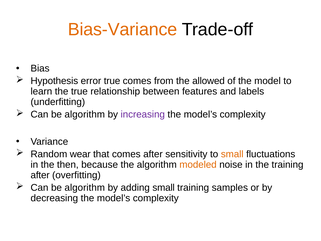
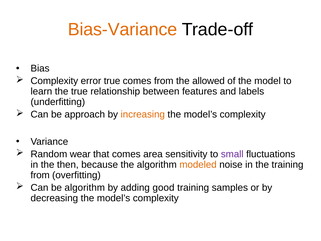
Hypothesis at (54, 81): Hypothesis -> Complexity
algorithm at (85, 114): algorithm -> approach
increasing colour: purple -> orange
comes after: after -> area
small at (232, 154) colour: orange -> purple
after at (40, 175): after -> from
adding small: small -> good
